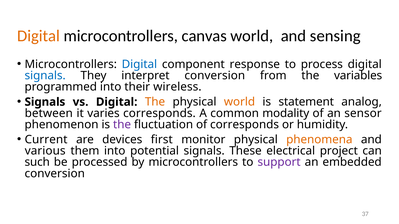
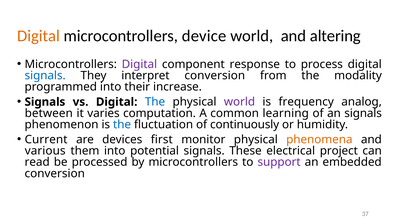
canvas: canvas -> device
sensing: sensing -> altering
Digital at (139, 64) colour: blue -> purple
variables: variables -> modality
wireless: wireless -> increase
The at (155, 102) colour: orange -> blue
world at (239, 102) colour: orange -> purple
statement: statement -> frequency
varies corresponds: corresponds -> computation
modality: modality -> learning
an sensor: sensor -> signals
the at (122, 125) colour: purple -> blue
of corresponds: corresponds -> continuously
such: such -> read
